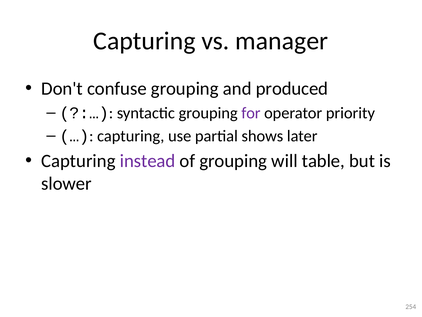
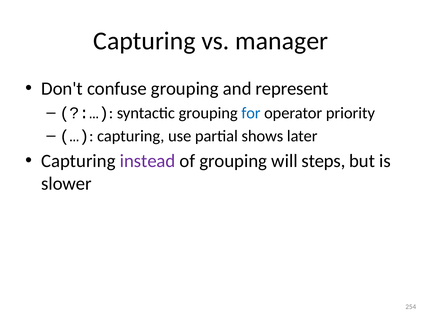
produced: produced -> represent
for colour: purple -> blue
table: table -> steps
